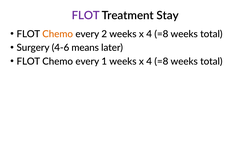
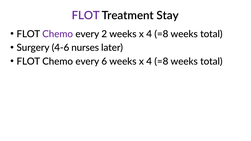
Chemo at (58, 34) colour: orange -> purple
means: means -> nurses
1: 1 -> 6
